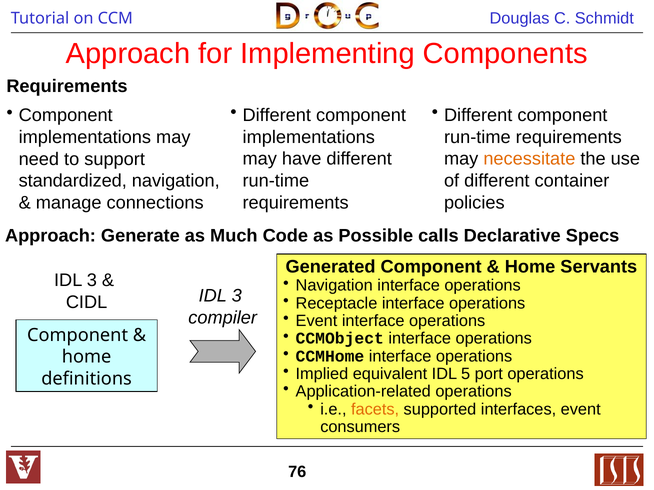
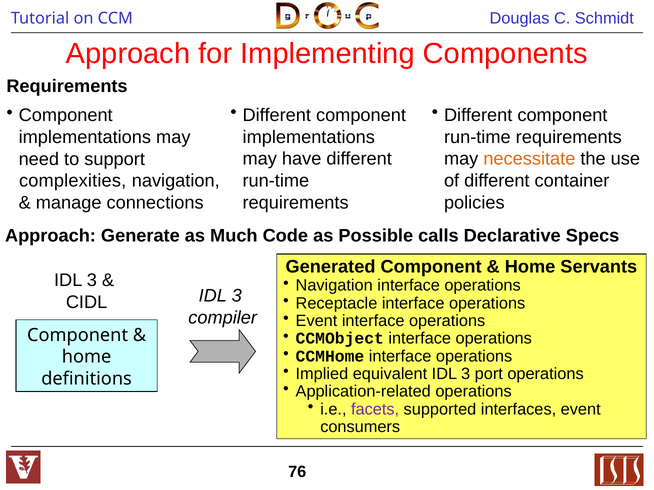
standardized: standardized -> complexities
equivalent IDL 5: 5 -> 3
facets colour: orange -> purple
